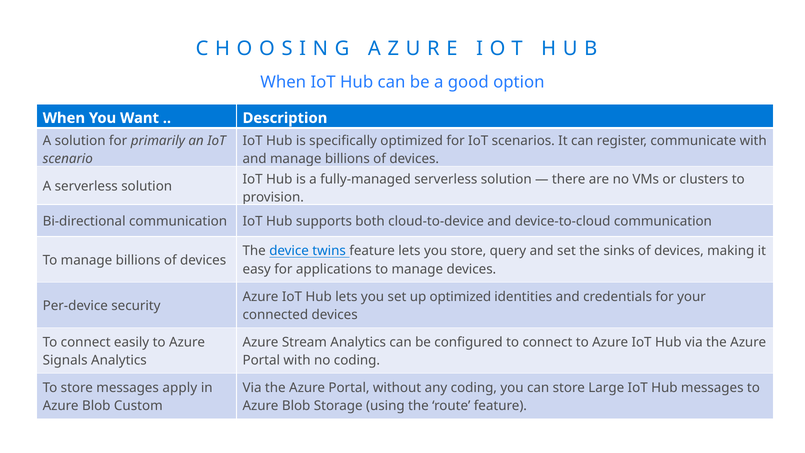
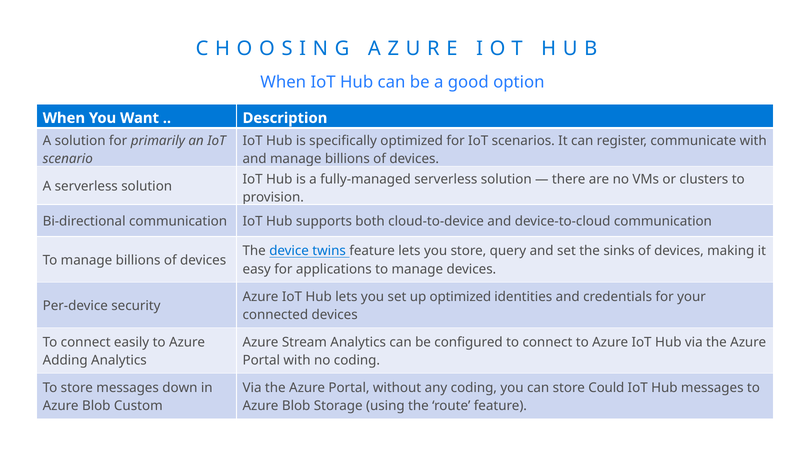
Signals: Signals -> Adding
apply: apply -> down
Large: Large -> Could
